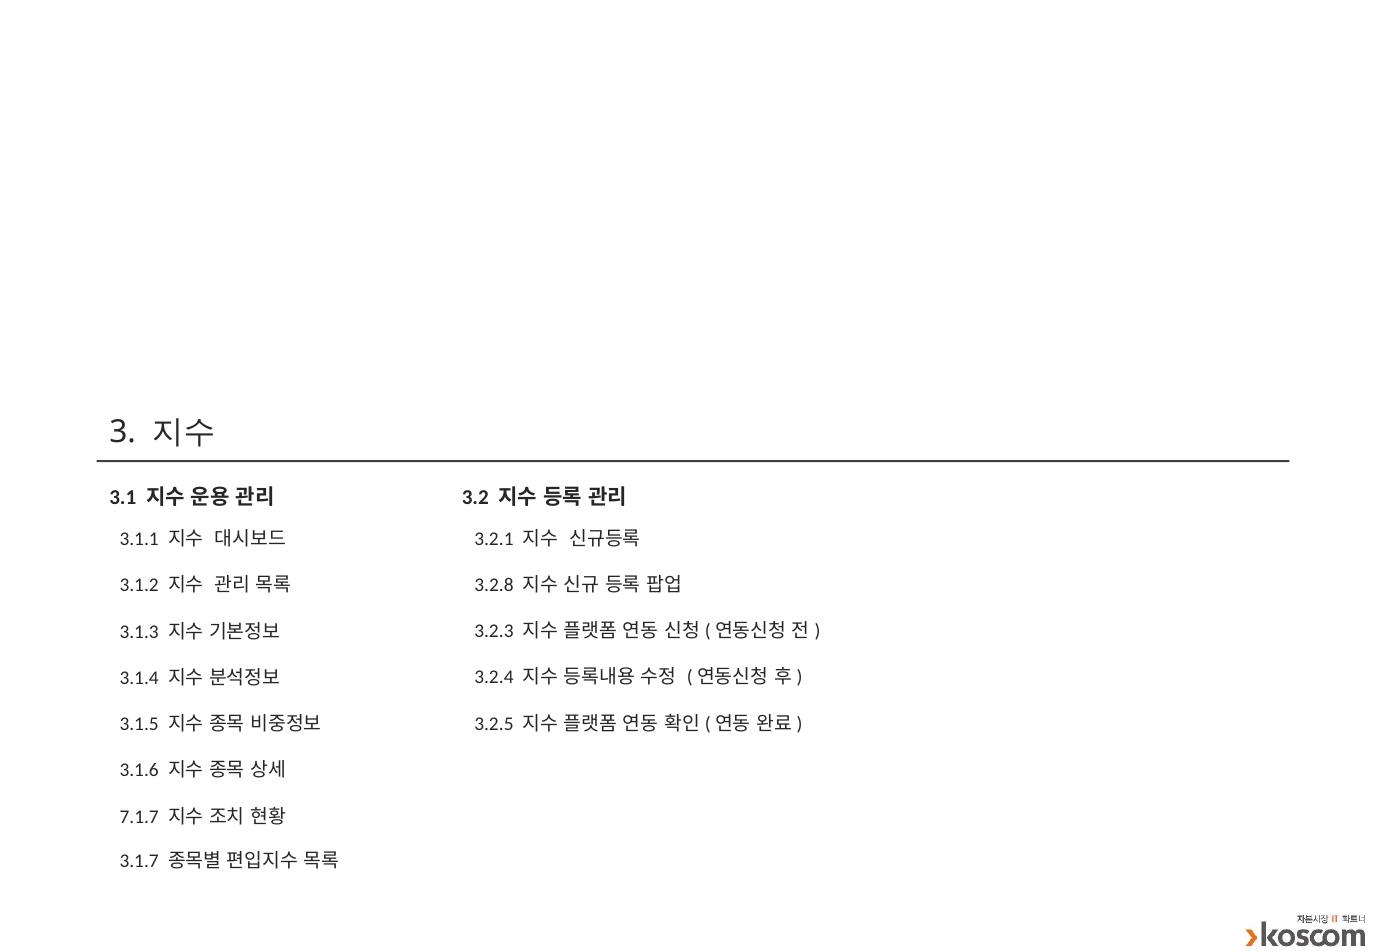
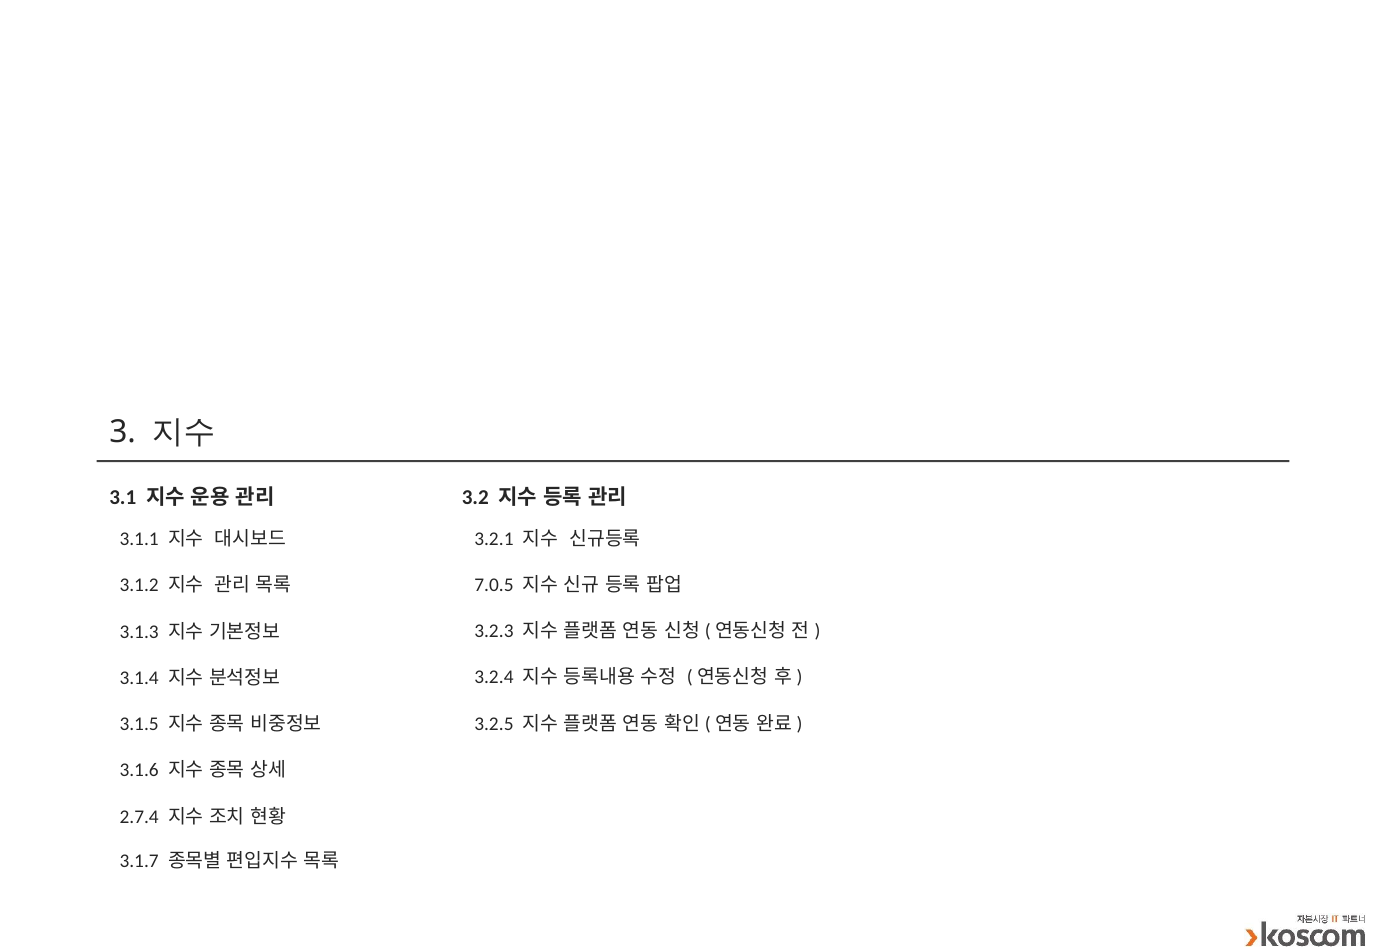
3.2.8: 3.2.8 -> 7.0.5
7.1.7: 7.1.7 -> 2.7.4
